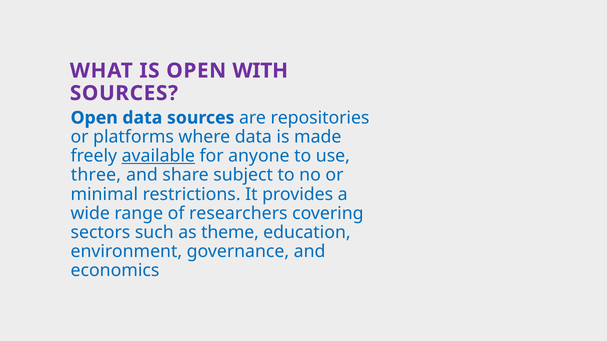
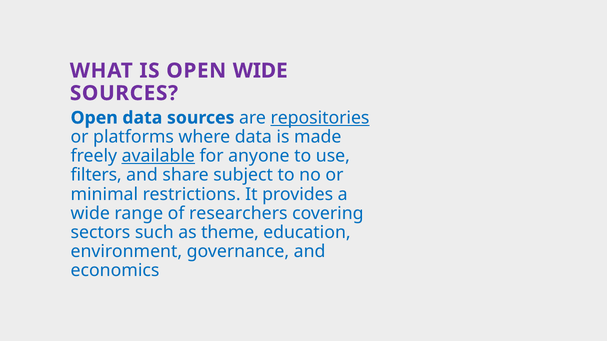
OPEN WITH: WITH -> WIDE
repositories underline: none -> present
three: three -> filters
